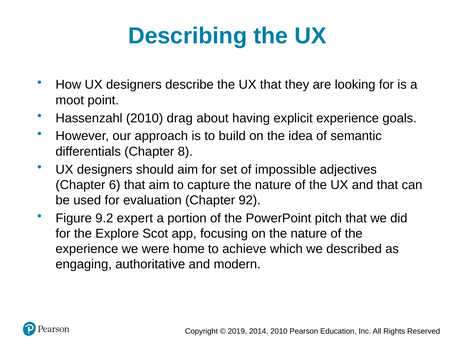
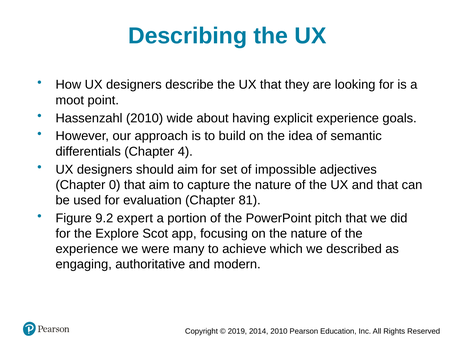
drag: drag -> wide
8: 8 -> 4
6: 6 -> 0
92: 92 -> 81
home: home -> many
